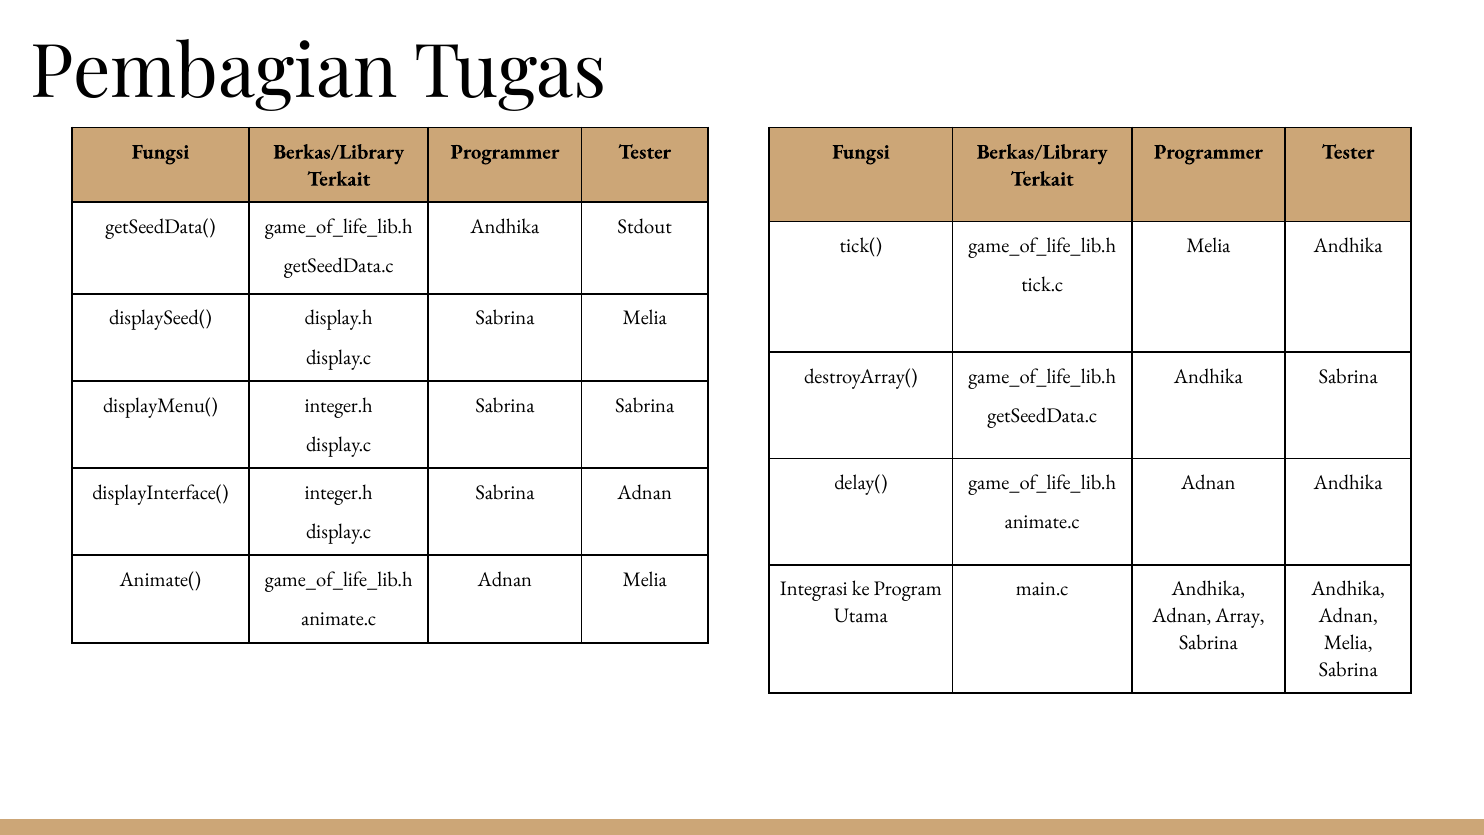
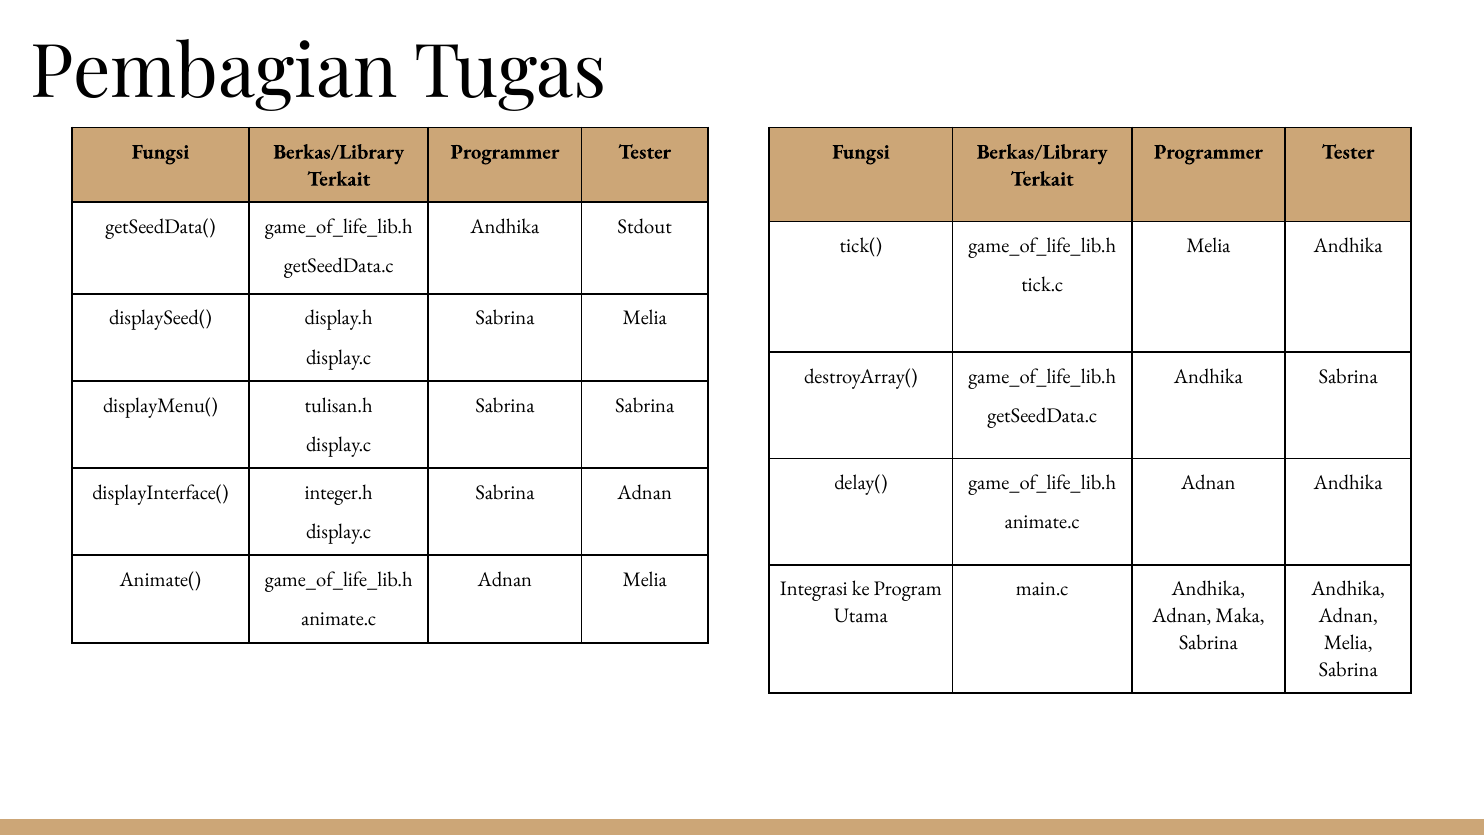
displayMenu( integer.h: integer.h -> tulisan.h
Array: Array -> Maka
